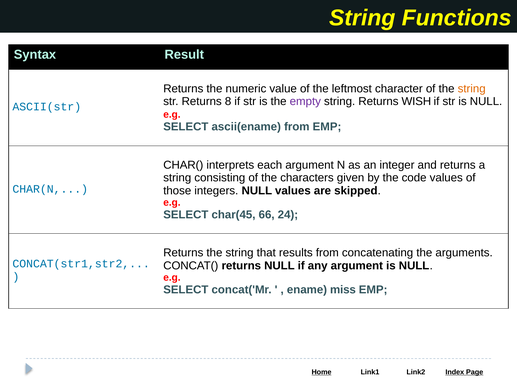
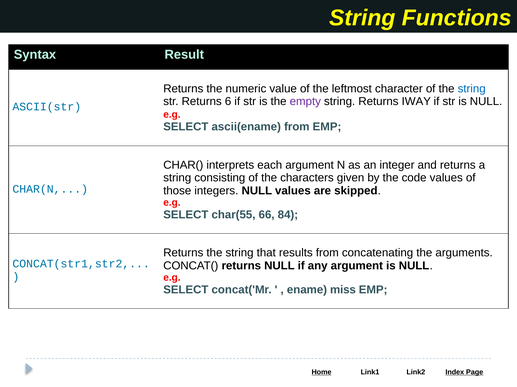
string at (472, 89) colour: orange -> blue
8: 8 -> 6
WISH: WISH -> IWAY
char(45: char(45 -> char(55
24: 24 -> 84
